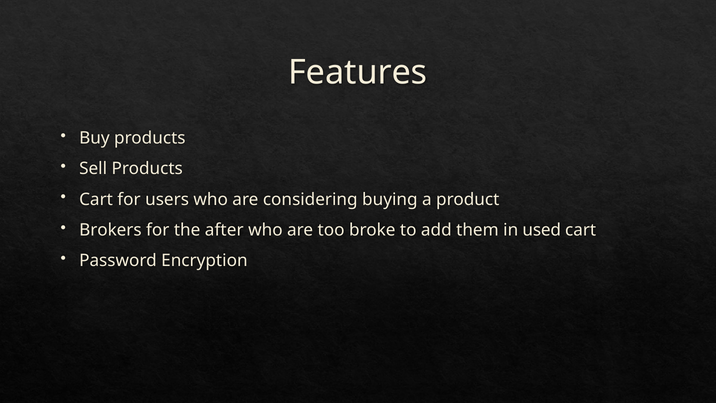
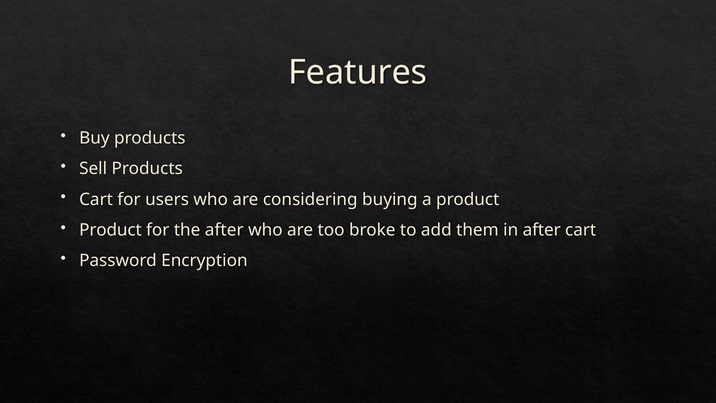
Brokers at (110, 230): Brokers -> Product
in used: used -> after
